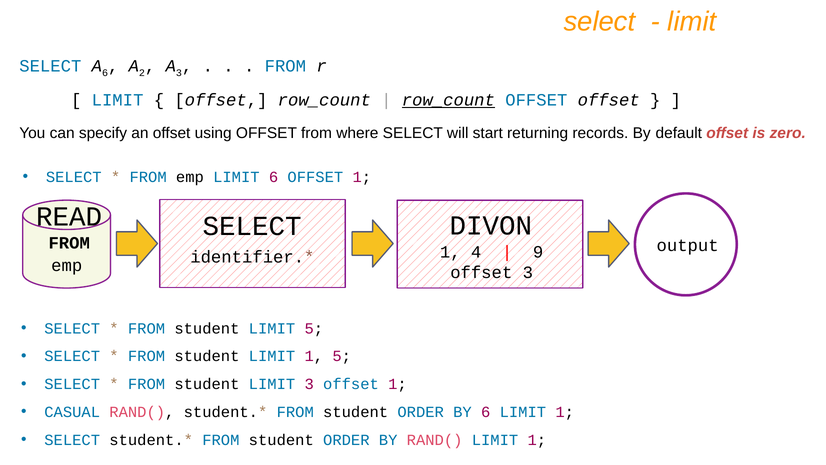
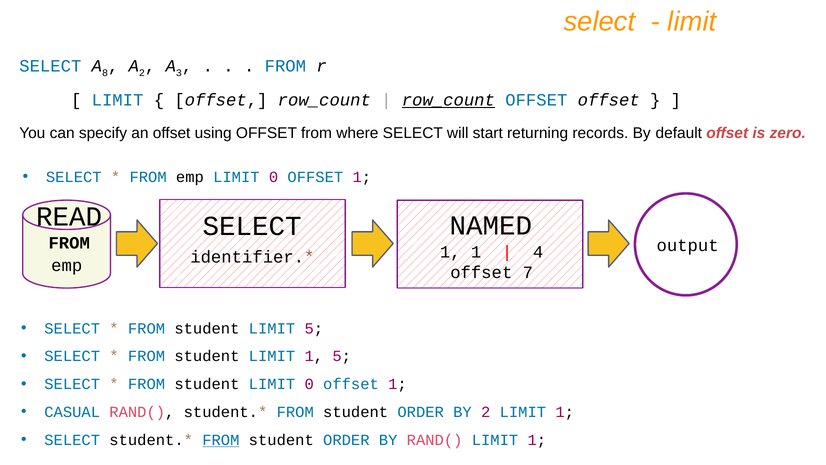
6 at (105, 73): 6 -> 8
emp LIMIT 6: 6 -> 0
DIVON: DIVON -> NAMED
1 4: 4 -> 1
9: 9 -> 4
offset 3: 3 -> 7
student LIMIT 3: 3 -> 0
BY 6: 6 -> 2
FROM at (221, 440) underline: none -> present
